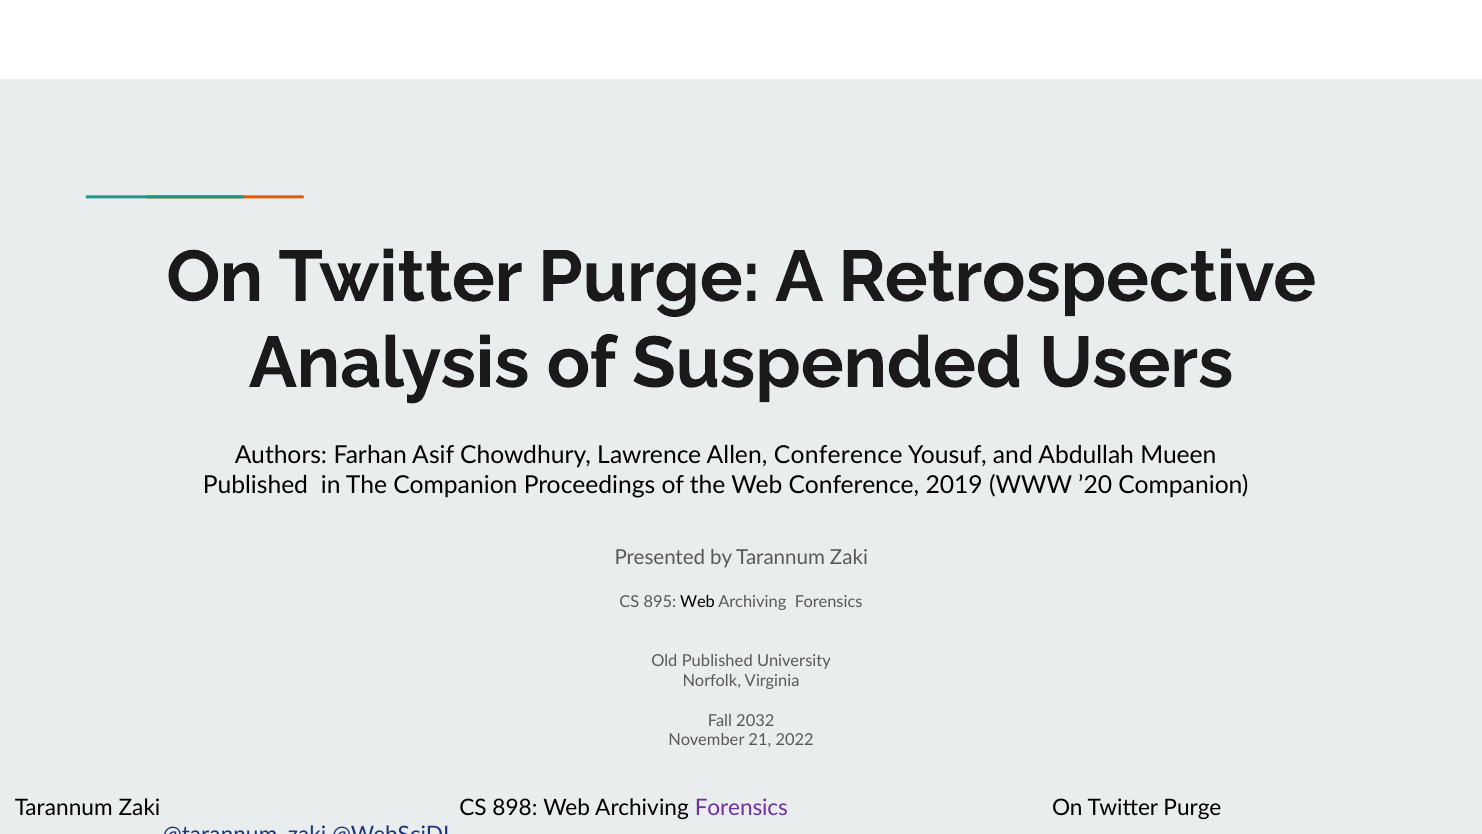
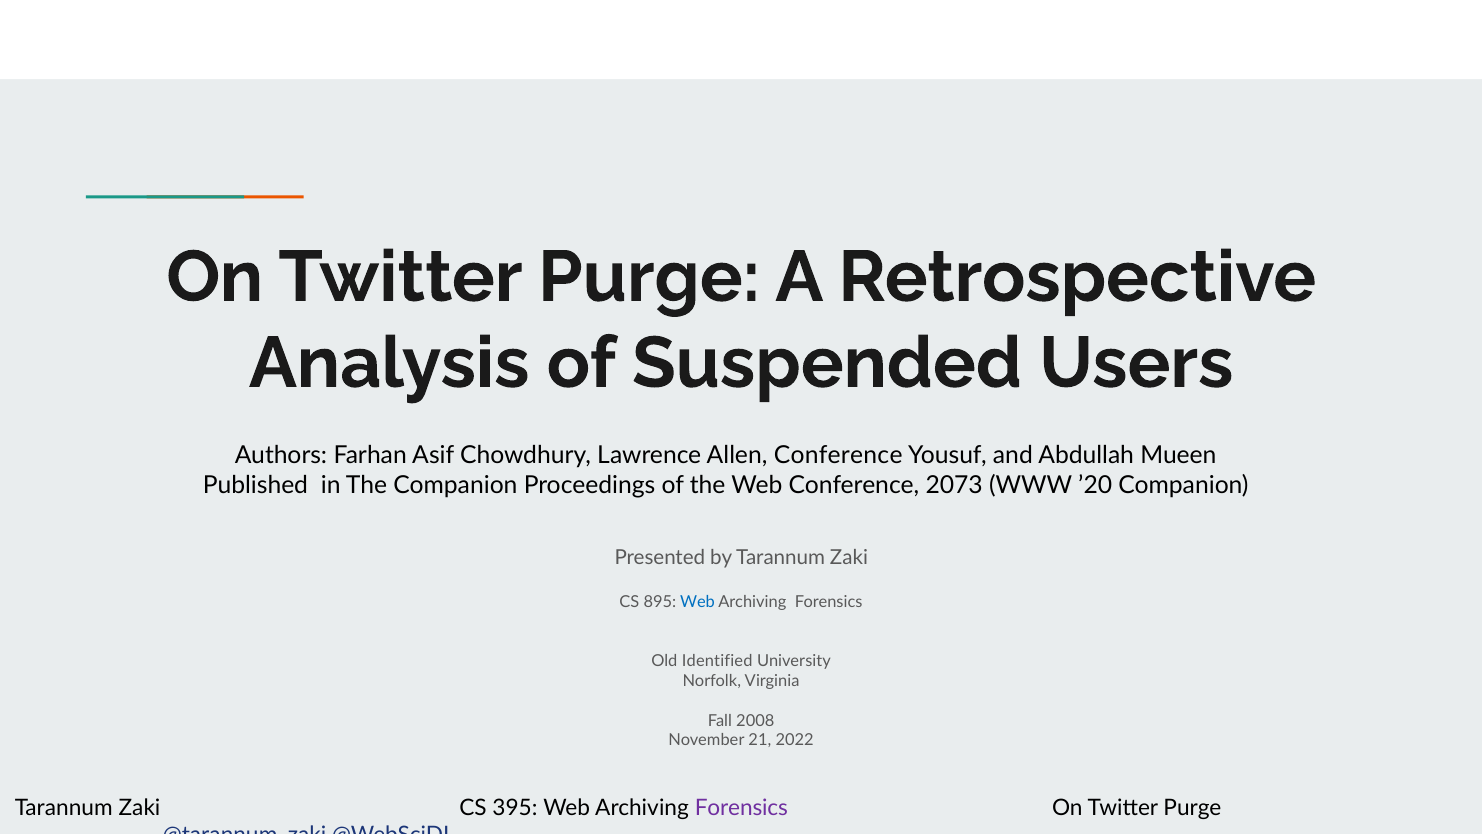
2019: 2019 -> 2073
Web at (698, 602) colour: black -> blue
Old Published: Published -> Identified
2032: 2032 -> 2008
898: 898 -> 395
